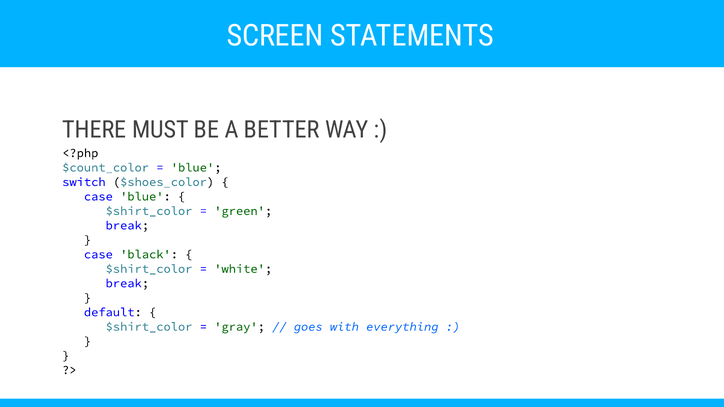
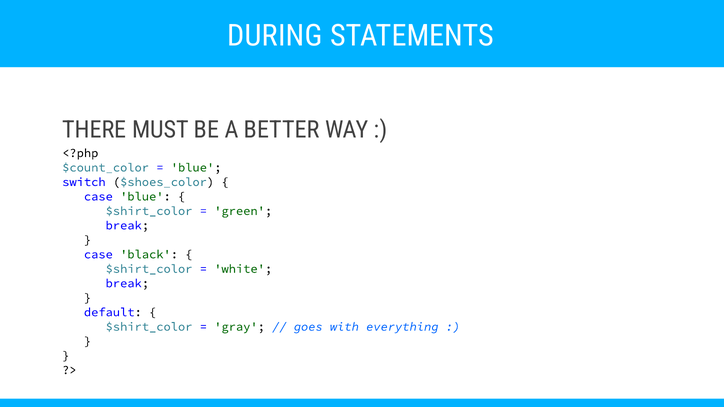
SCREEN: SCREEN -> DURING
